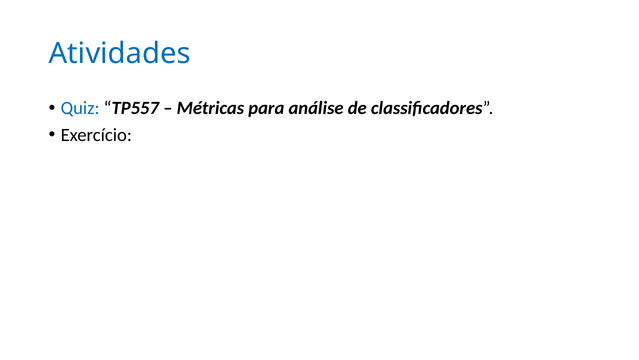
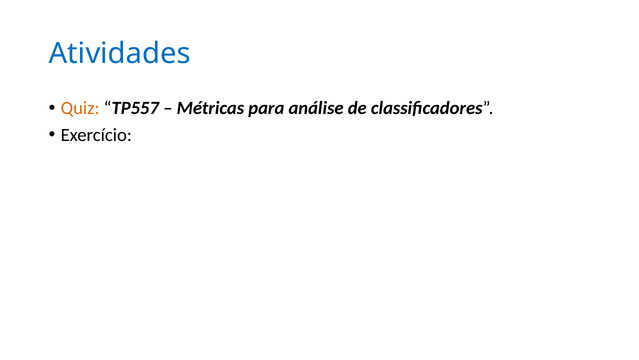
Quiz colour: blue -> orange
